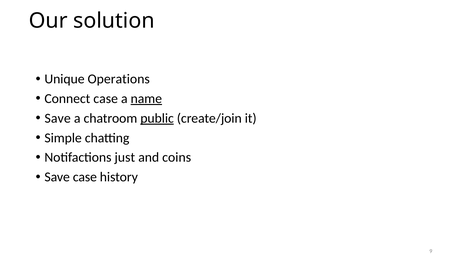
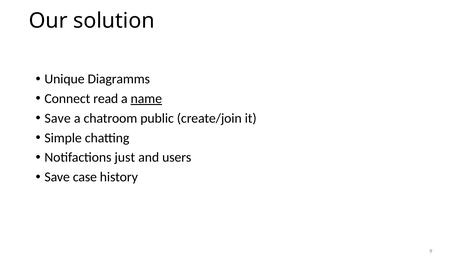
Operations: Operations -> Diagramms
Connect case: case -> read
public underline: present -> none
coins: coins -> users
